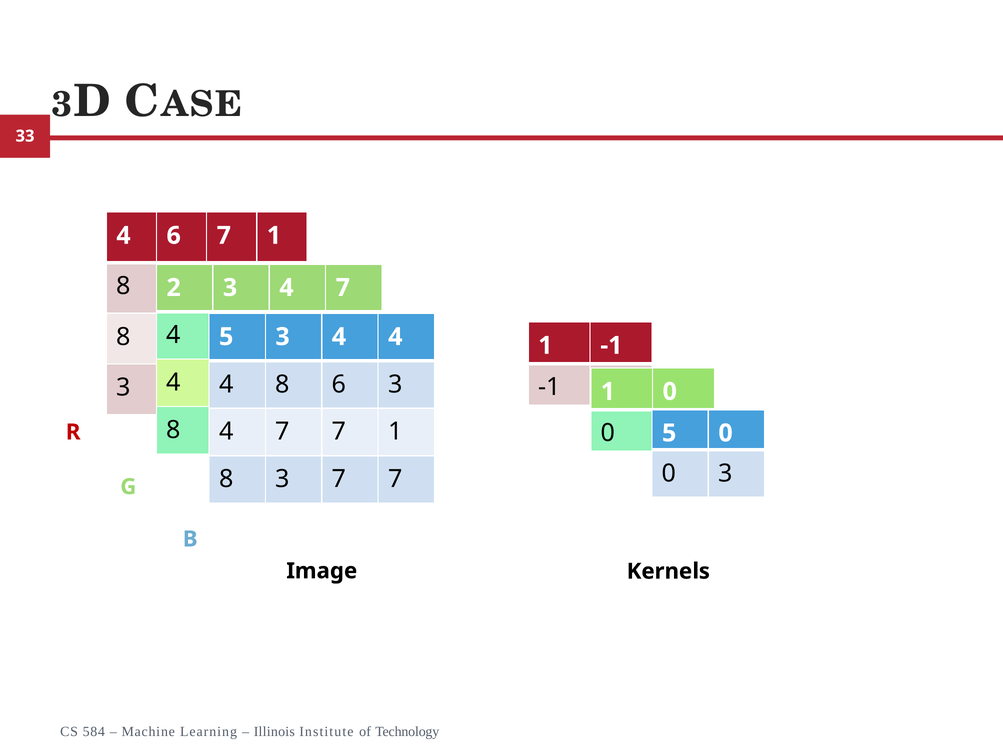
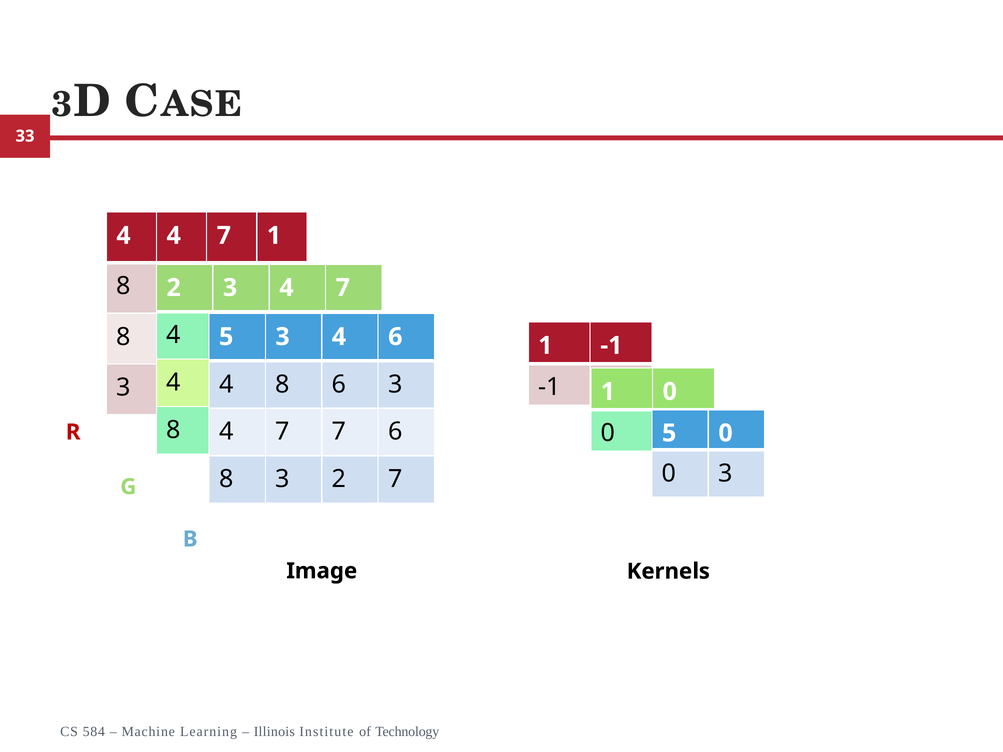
4 6: 6 -> 4
4 at (395, 337): 4 -> 6
1 at (395, 432): 1 -> 6
8 3 7: 7 -> 2
